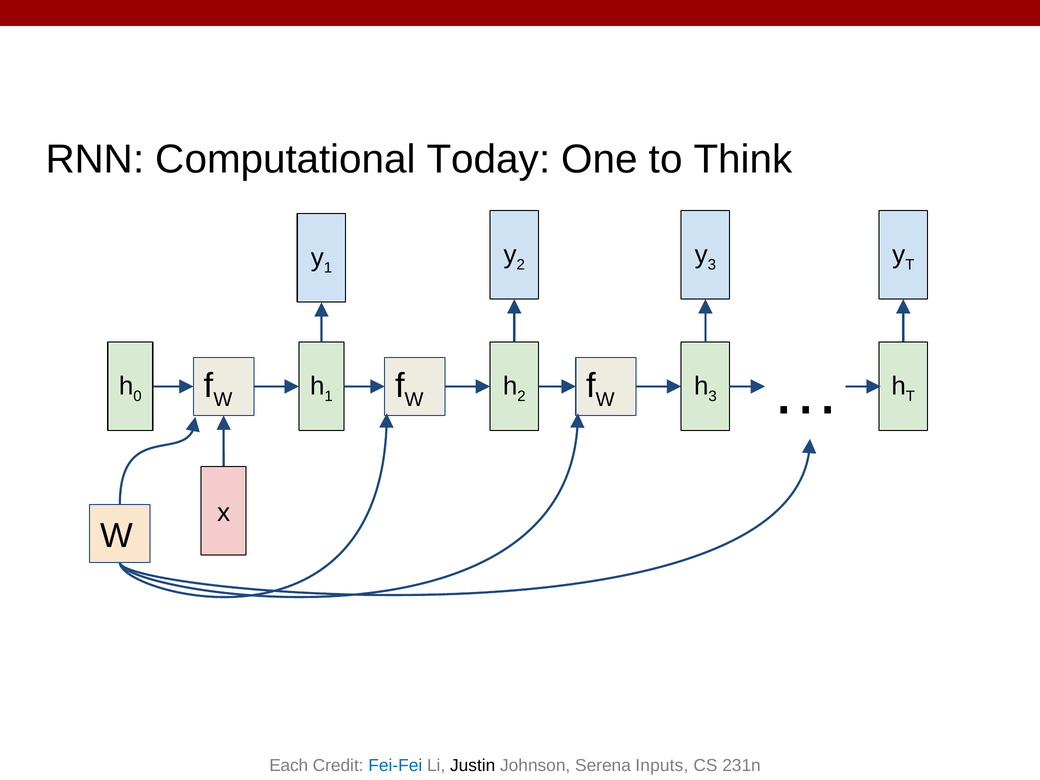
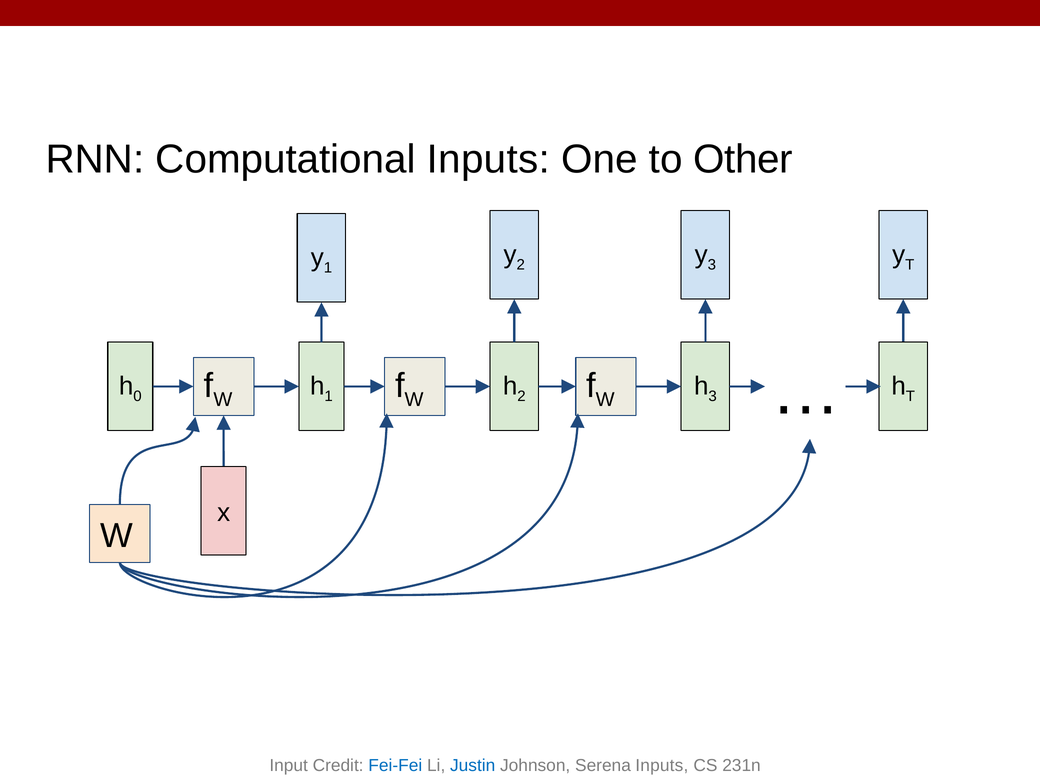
Computational Today: Today -> Inputs
Think: Think -> Other
Each: Each -> Input
Justin colour: black -> blue
